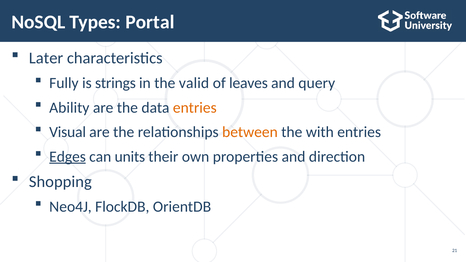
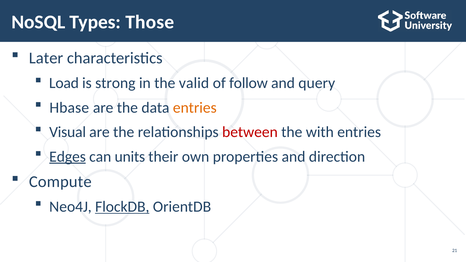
Portal: Portal -> Those
Fully: Fully -> Load
strings: strings -> strong
leaves: leaves -> follow
Ability: Ability -> Hbase
between colour: orange -> red
Shopping: Shopping -> Compute
FlockDB underline: none -> present
